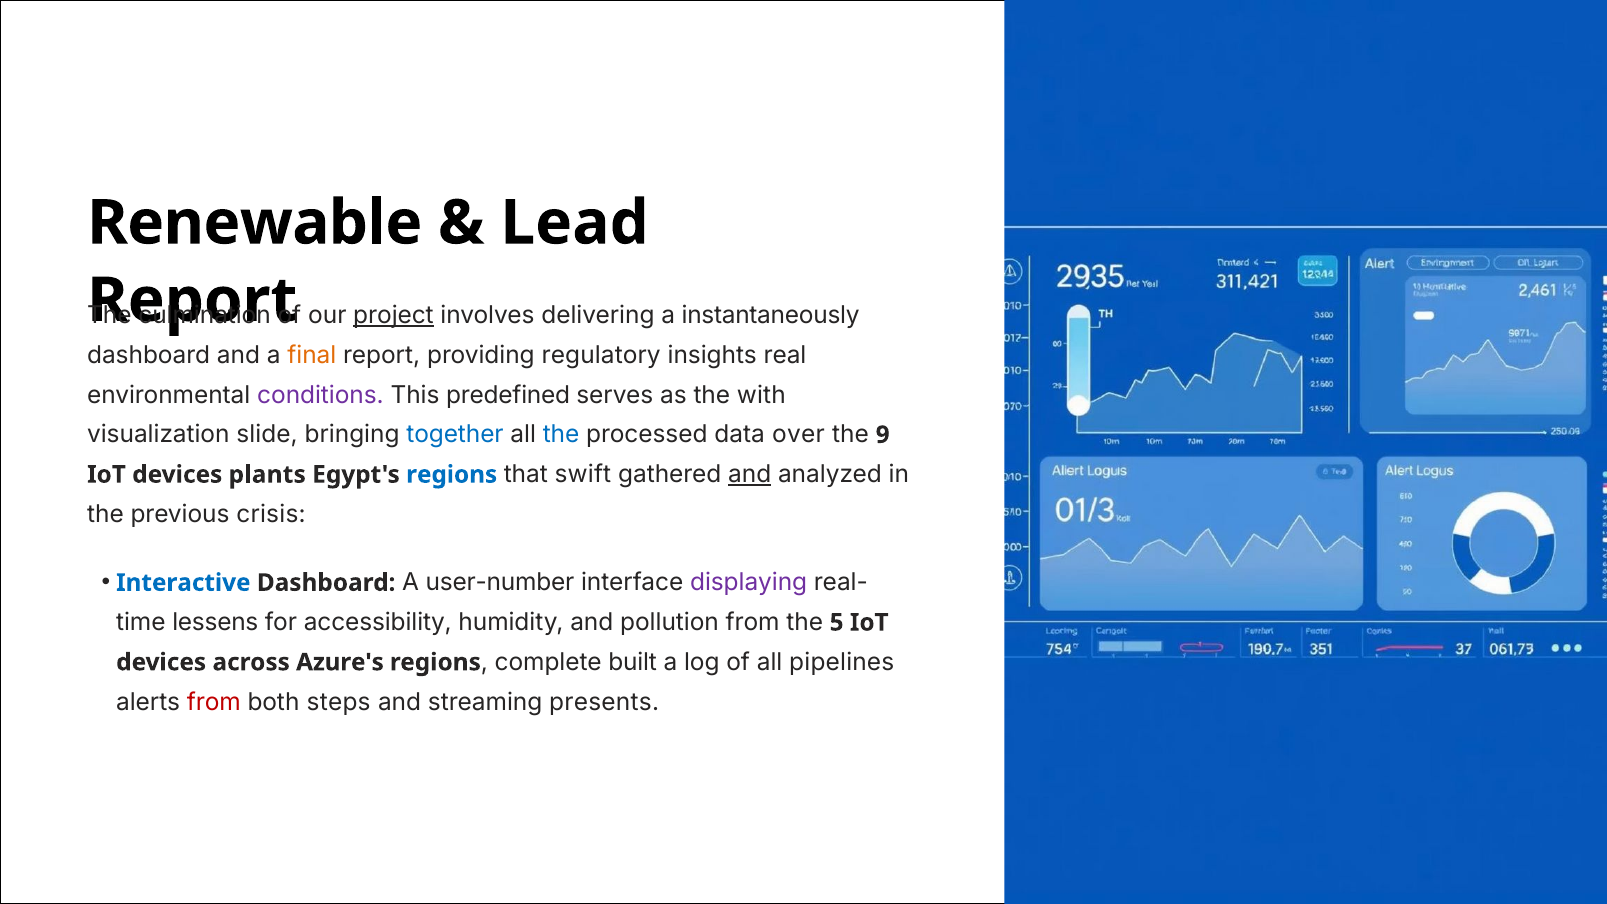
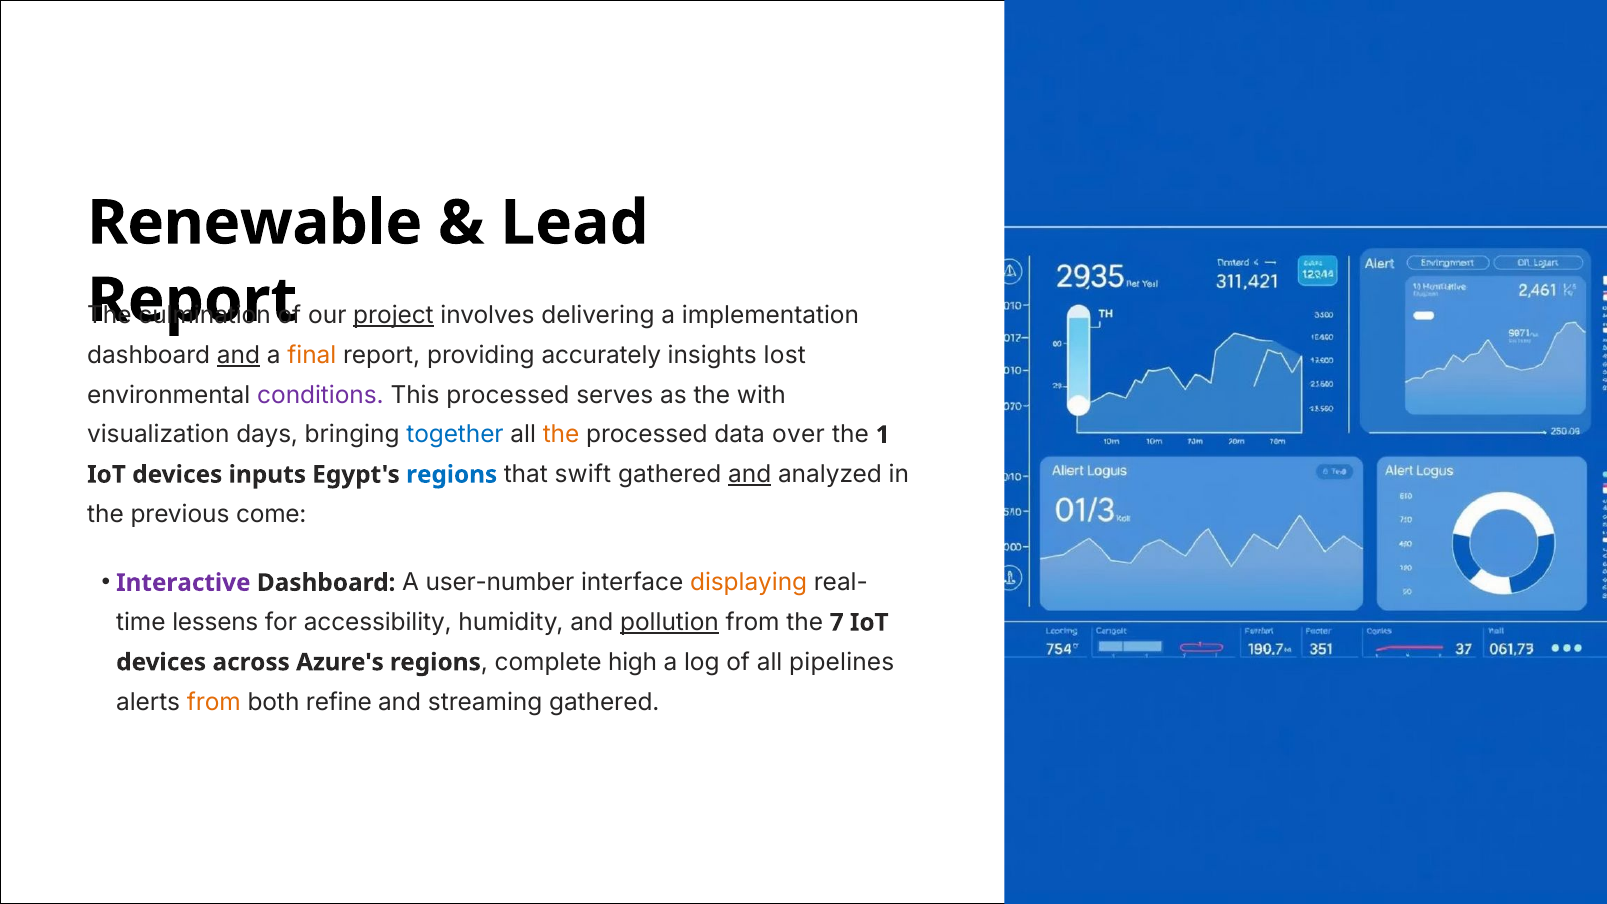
instantaneously: instantaneously -> implementation
and at (238, 355) underline: none -> present
regulatory: regulatory -> accurately
real: real -> lost
This predefined: predefined -> processed
slide: slide -> days
the at (561, 435) colour: blue -> orange
9: 9 -> 1
plants: plants -> inputs
crisis: crisis -> come
Interactive colour: blue -> purple
displaying colour: purple -> orange
pollution underline: none -> present
5: 5 -> 7
built: built -> high
from at (214, 702) colour: red -> orange
steps: steps -> refine
streaming presents: presents -> gathered
